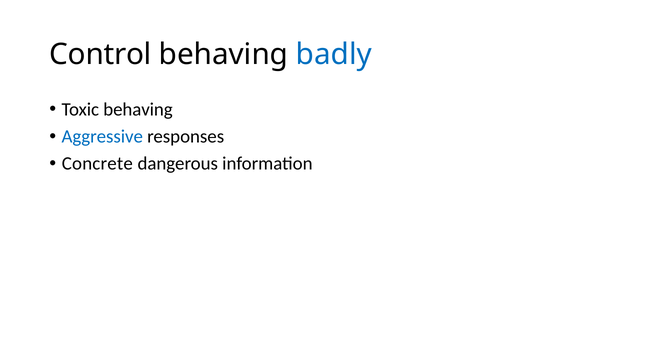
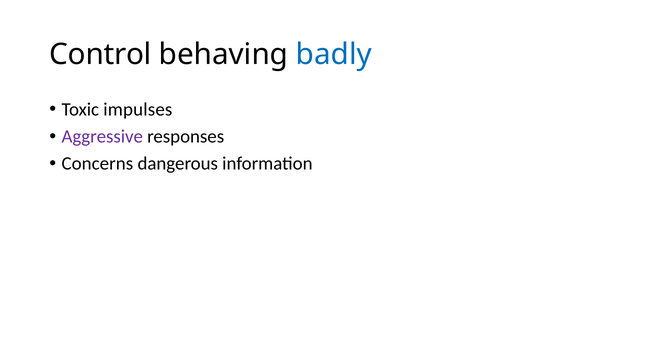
Toxic behaving: behaving -> impulses
Aggressive colour: blue -> purple
Concrete: Concrete -> Concerns
